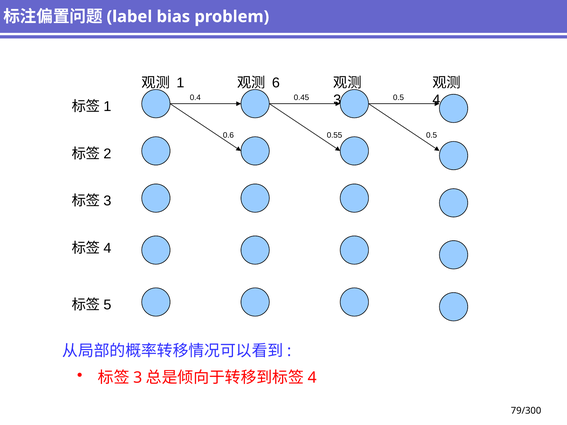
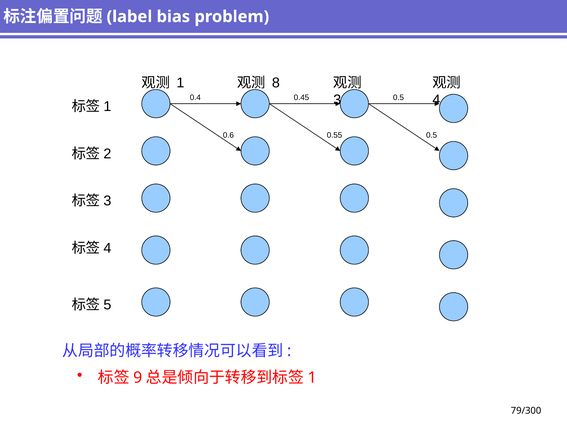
6: 6 -> 8
3 at (138, 378): 3 -> 9
4 at (312, 378): 4 -> 1
